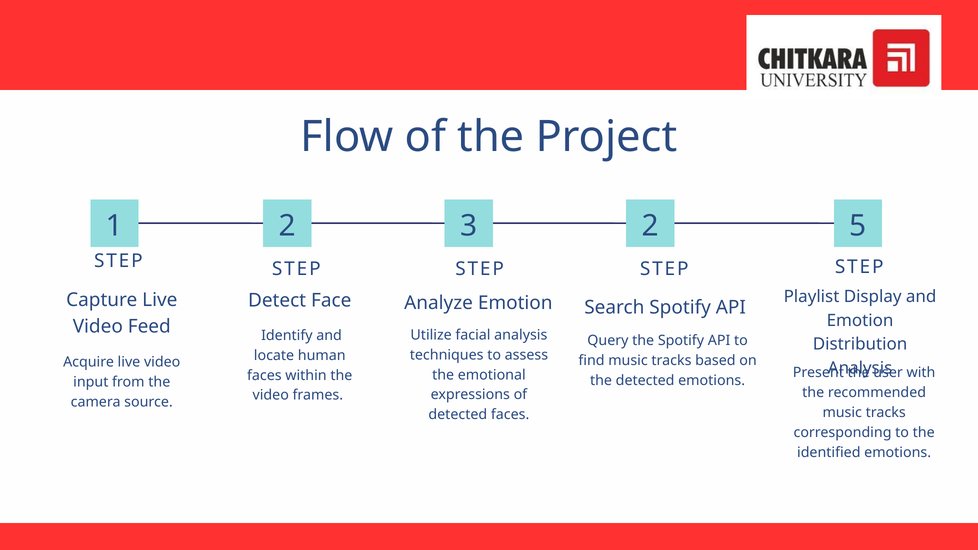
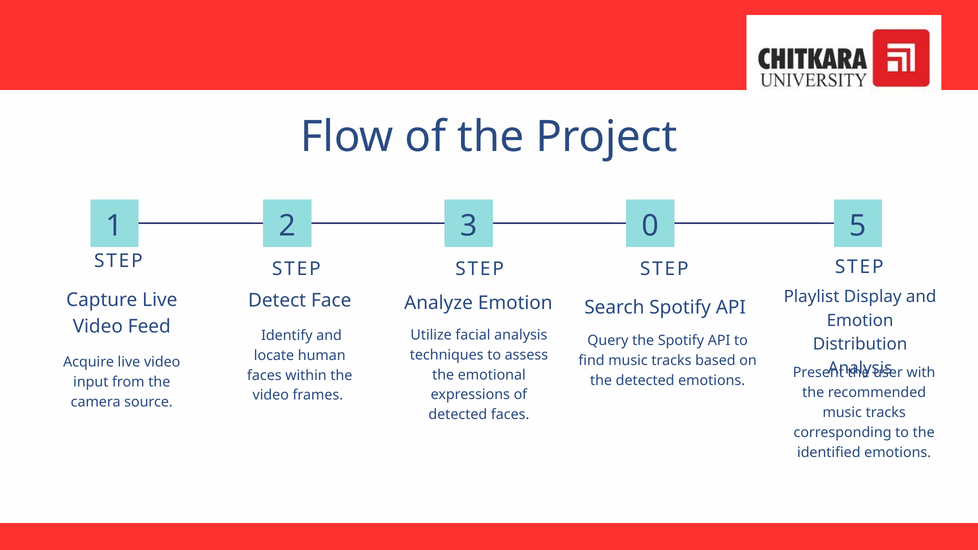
3 2: 2 -> 0
